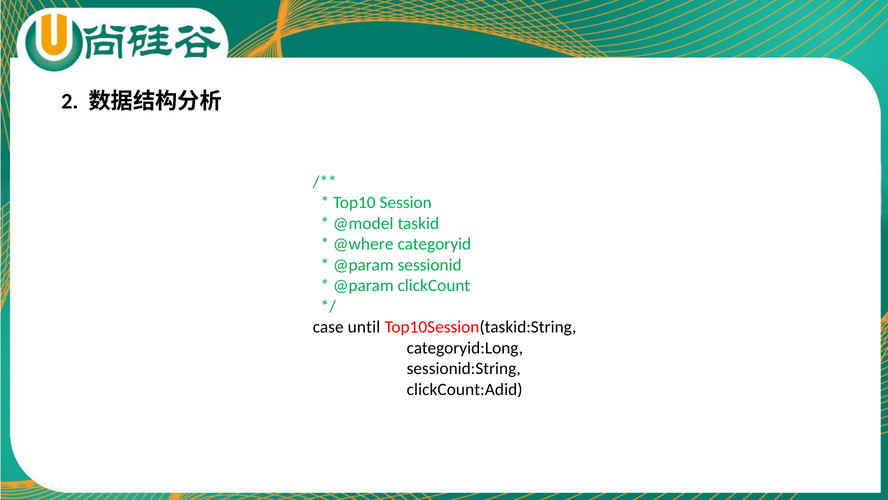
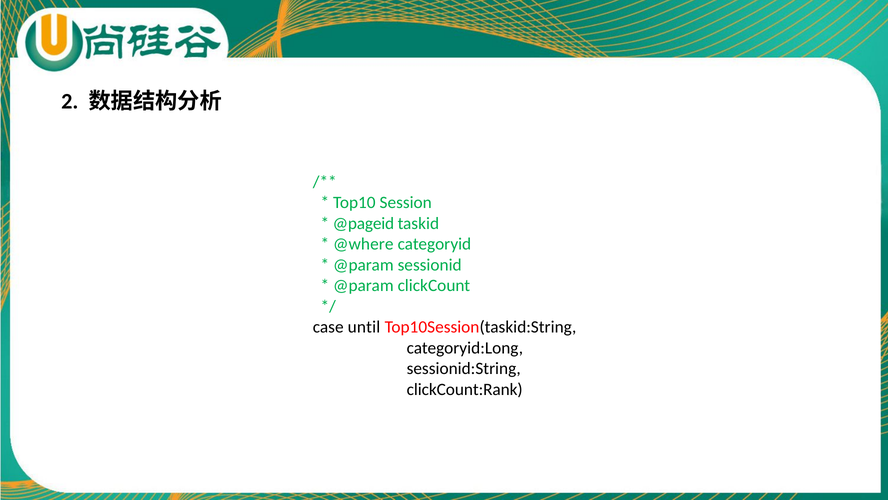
@model: @model -> @pageid
clickCount:Adid: clickCount:Adid -> clickCount:Rank
